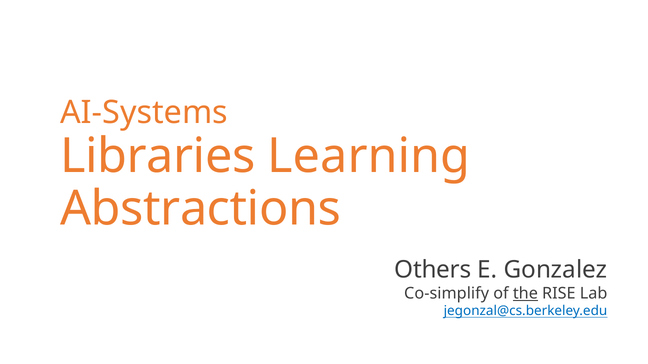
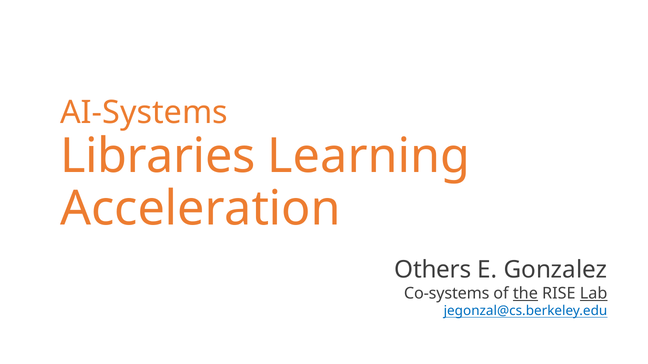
Abstractions: Abstractions -> Acceleration
Co-simplify: Co-simplify -> Co-systems
Lab underline: none -> present
